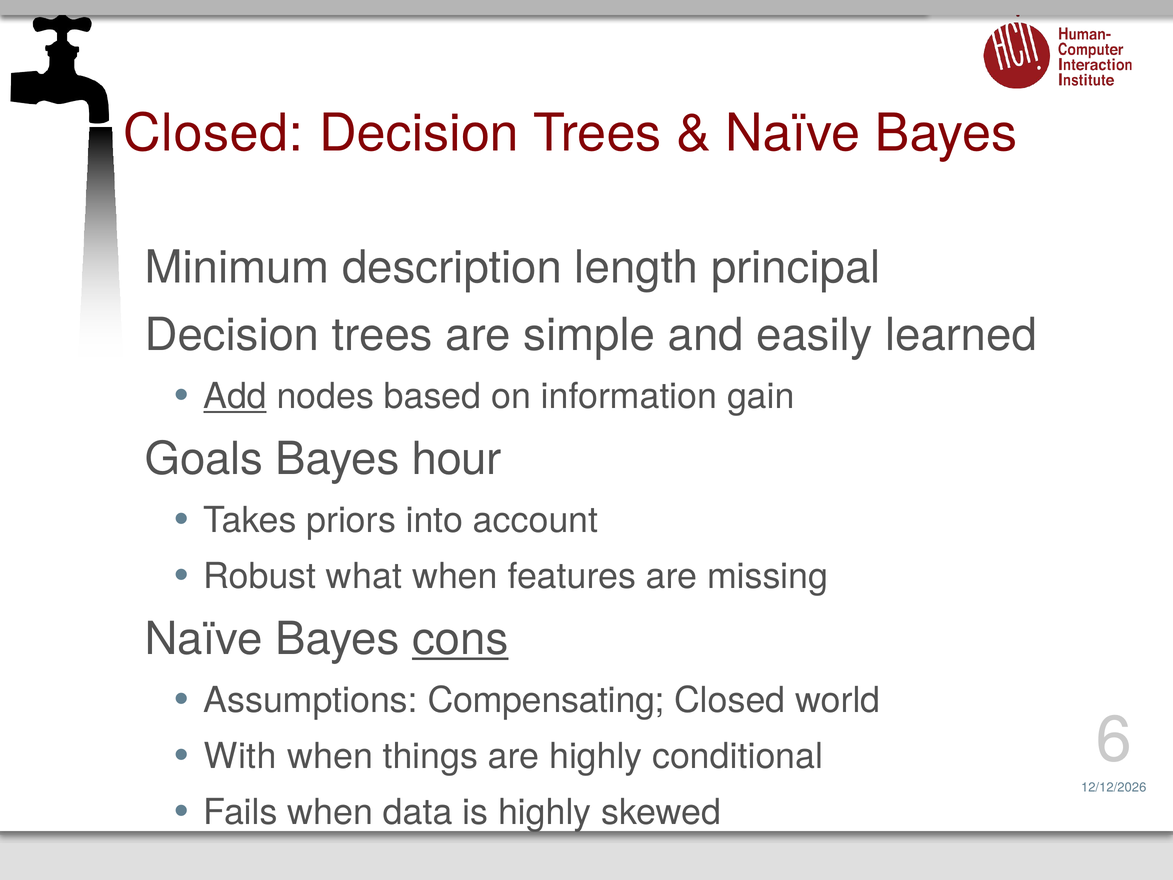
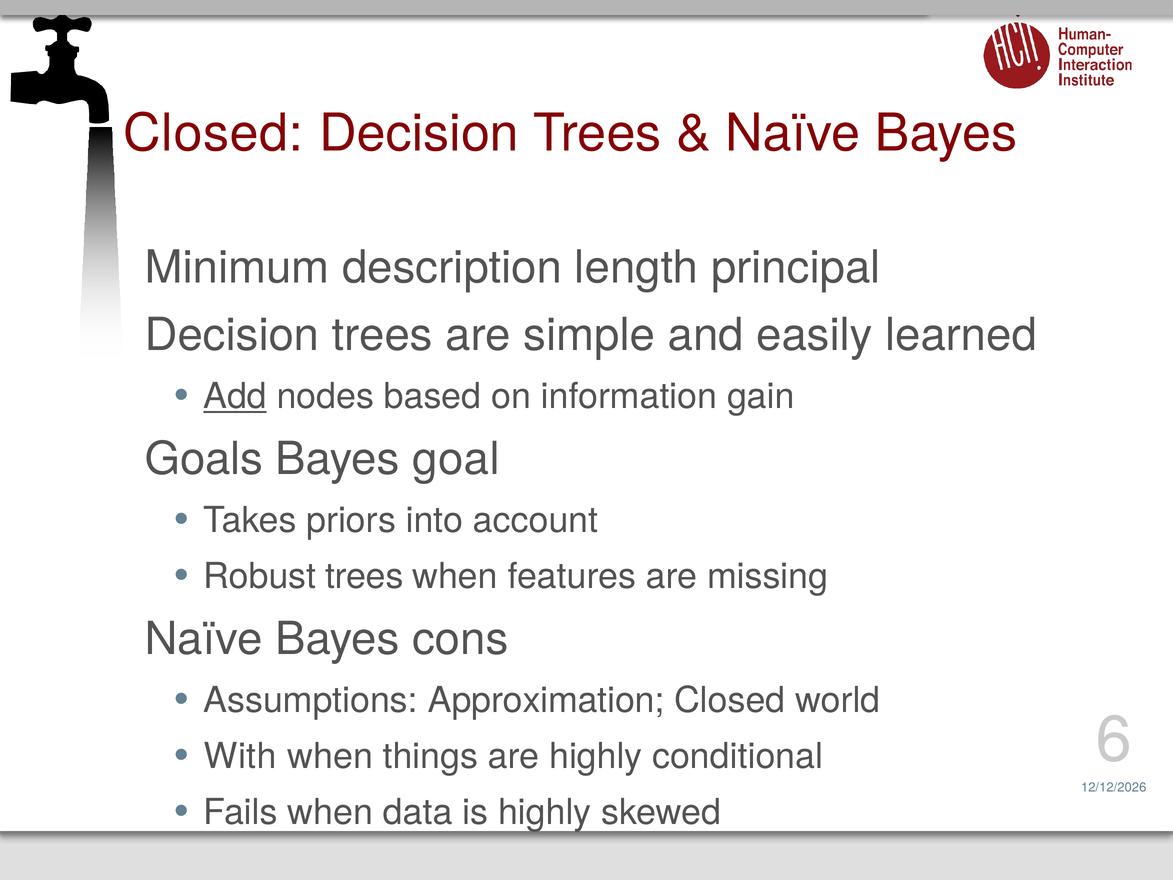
hour: hour -> goal
Robust what: what -> trees
cons underline: present -> none
Compensating: Compensating -> Approximation
